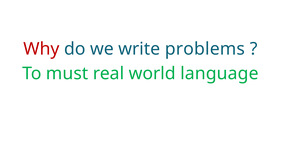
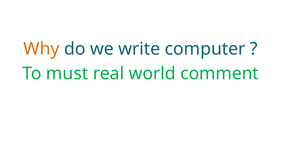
Why colour: red -> orange
problems: problems -> computer
language: language -> comment
